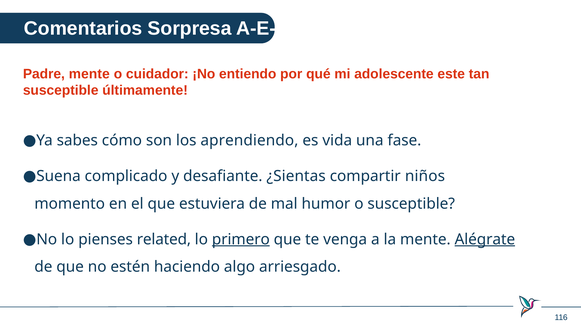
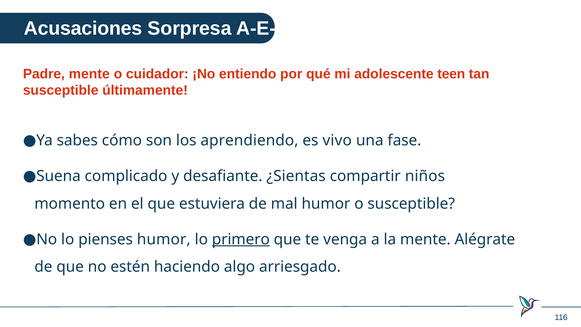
Comentarios: Comentarios -> Acusaciones
este: este -> teen
vida: vida -> vivo
pienses related: related -> humor
Alégrate underline: present -> none
